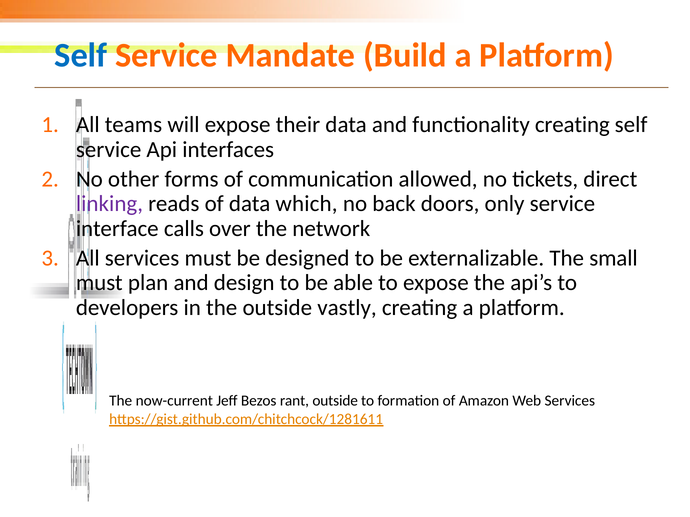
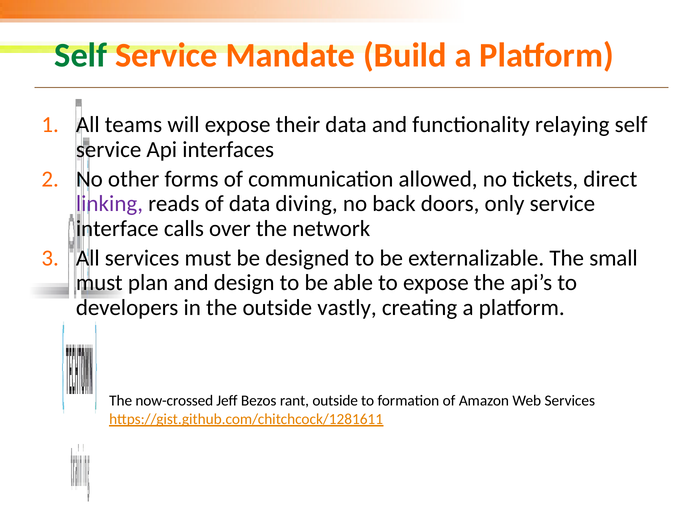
Self at (81, 56) colour: blue -> green
functionality creating: creating -> relaying
which: which -> diving
now-current: now-current -> now-crossed
